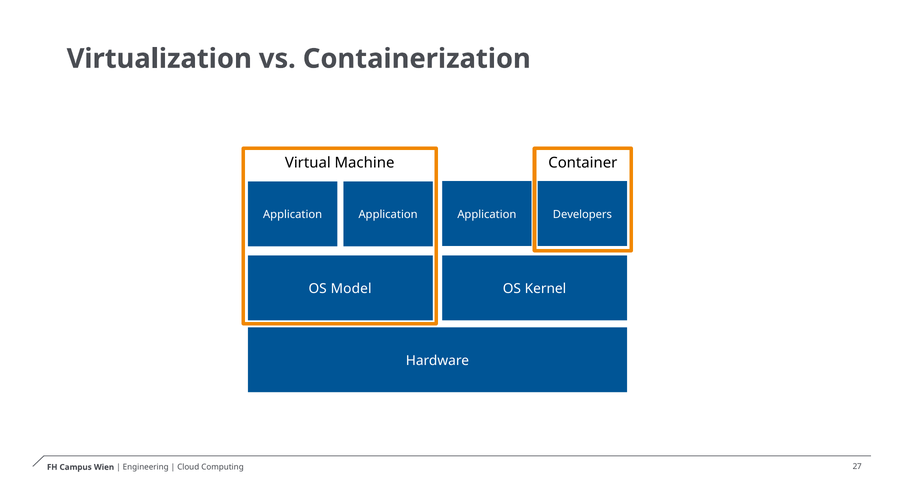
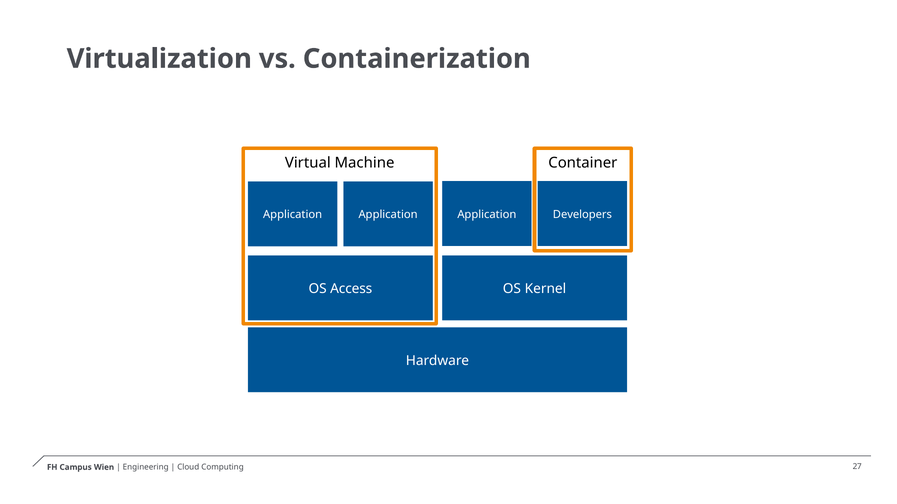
Model: Model -> Access
